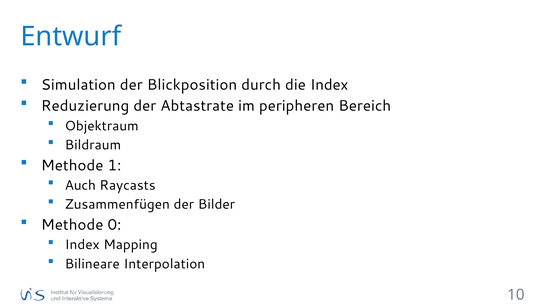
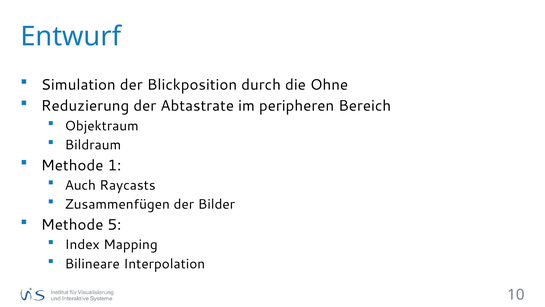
die Index: Index -> Ohne
0: 0 -> 5
